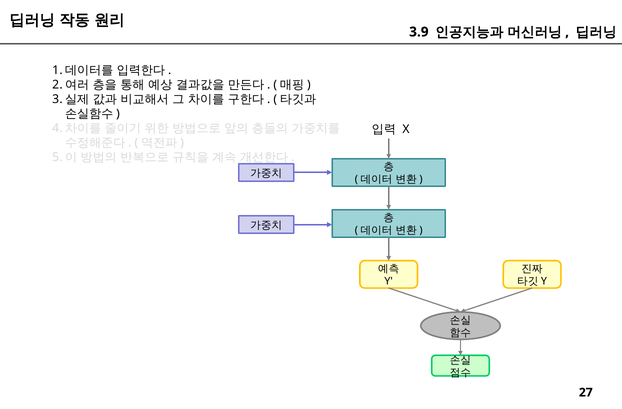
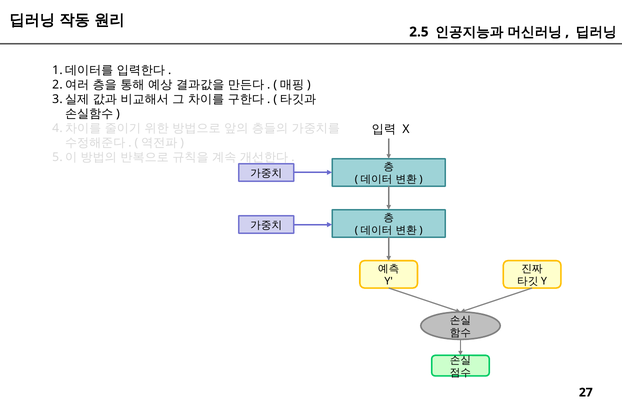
3.9: 3.9 -> 2.5
